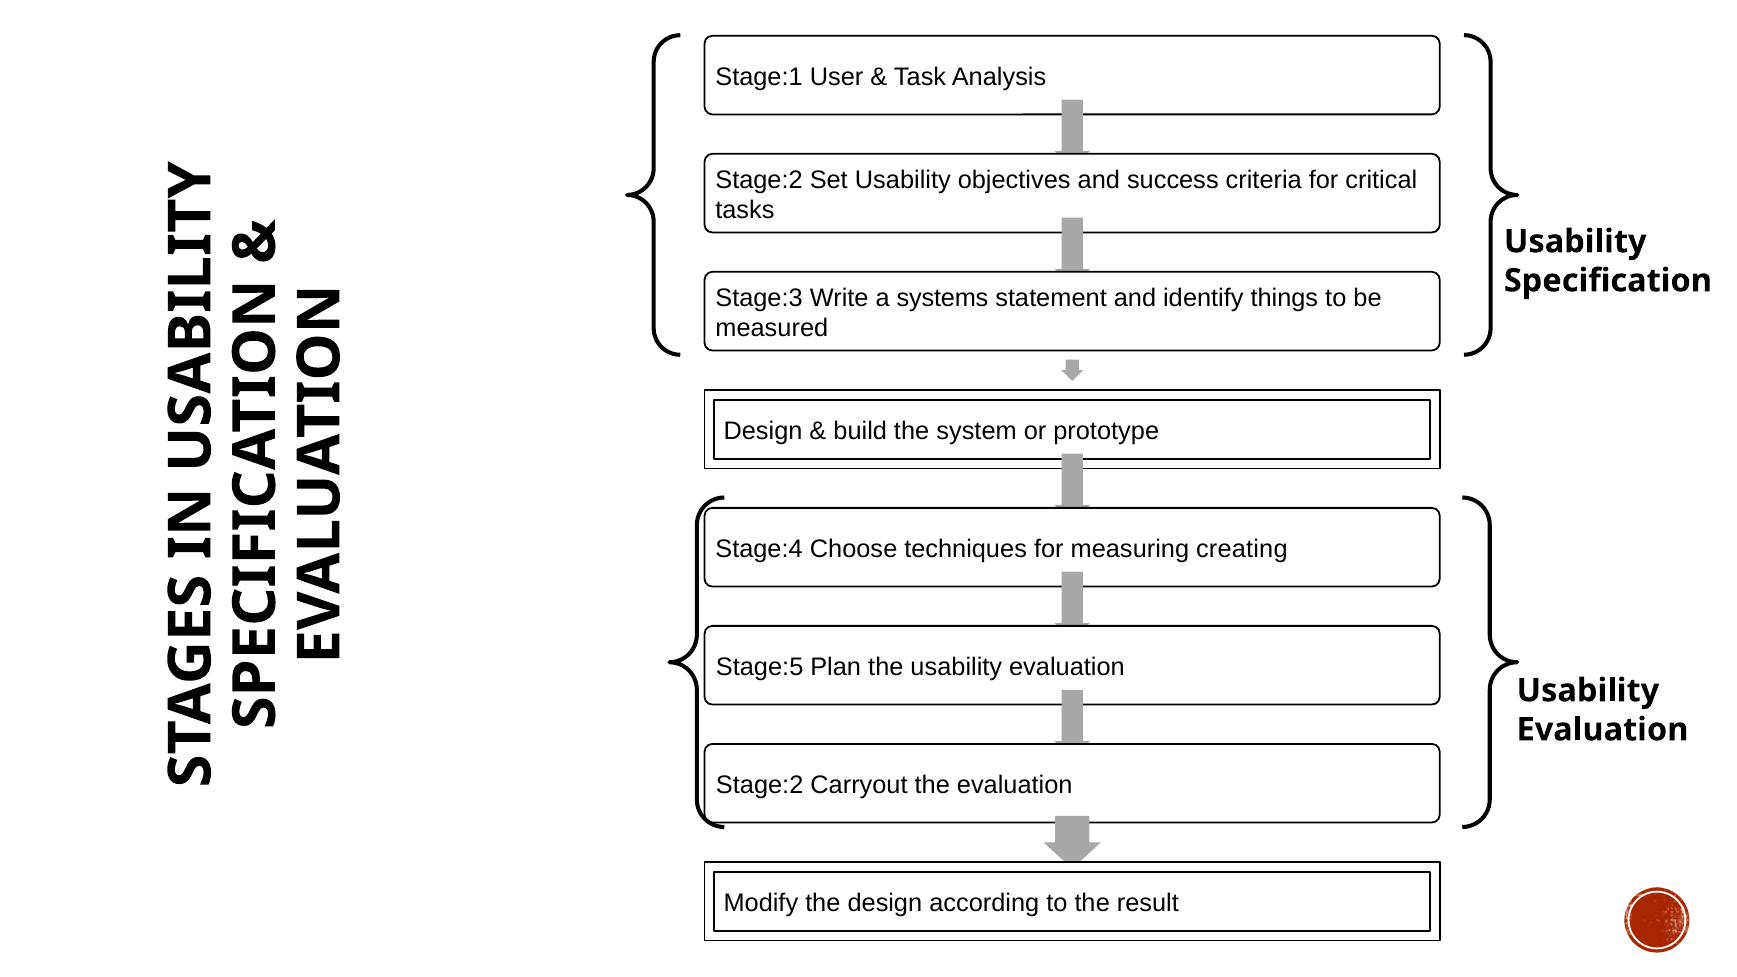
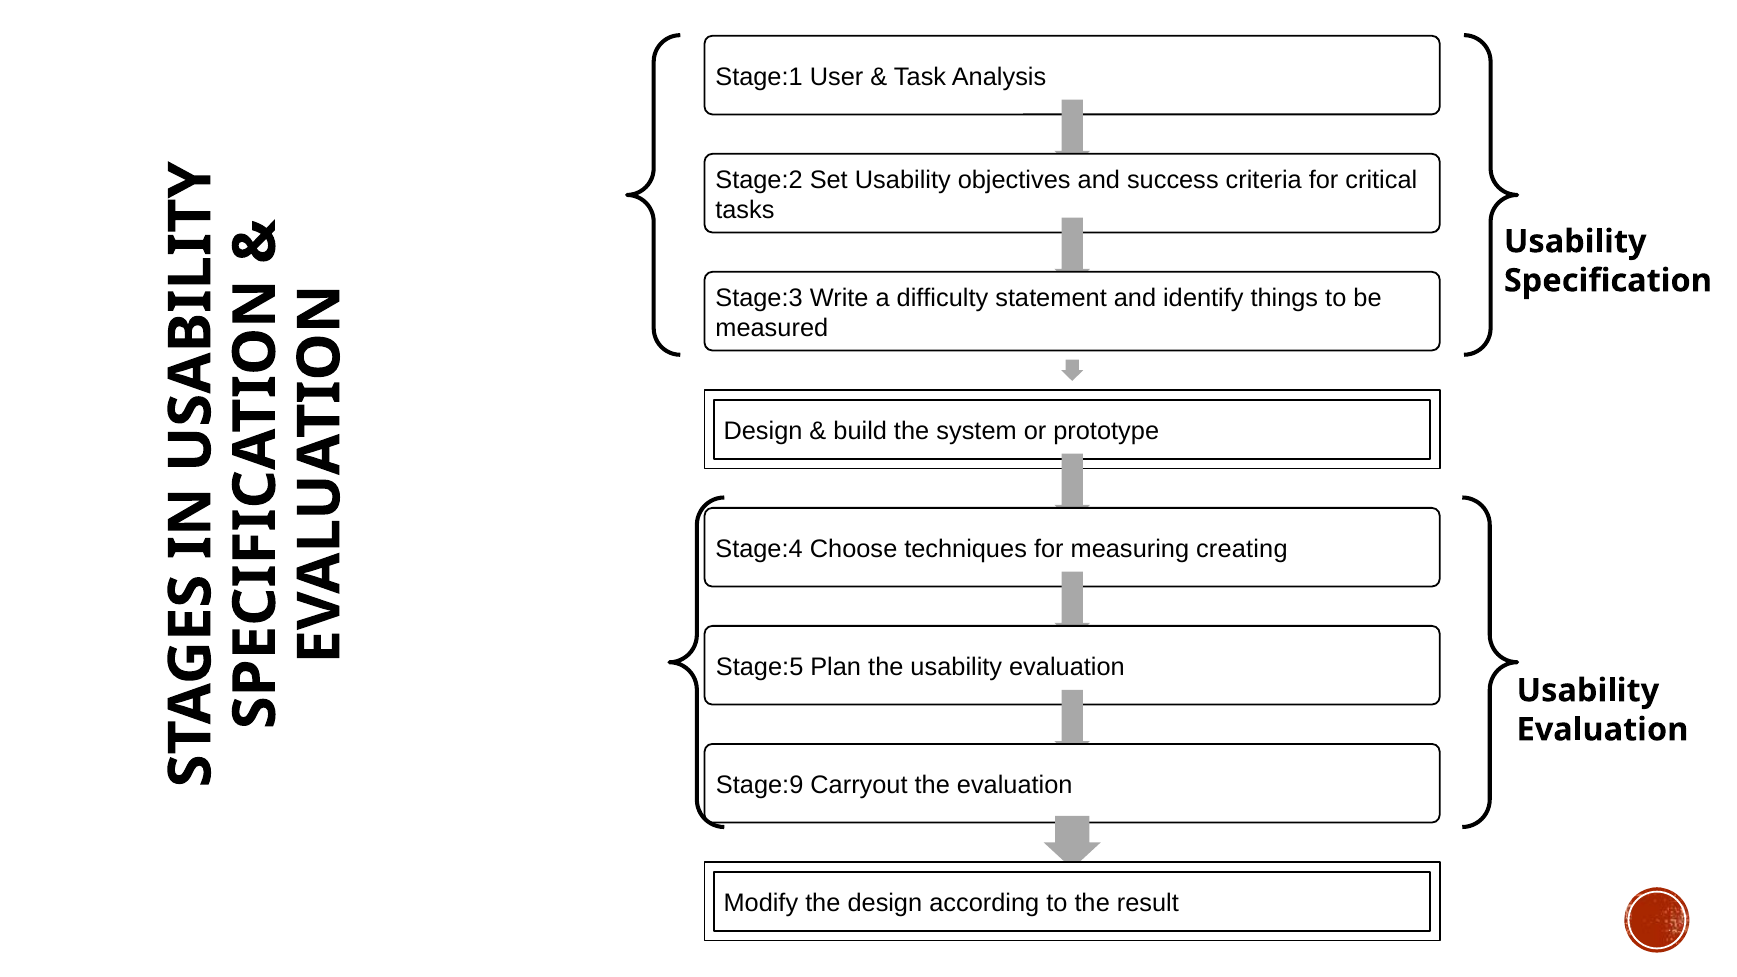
systems: systems -> difficulty
Stage:2 at (760, 785): Stage:2 -> Stage:9
